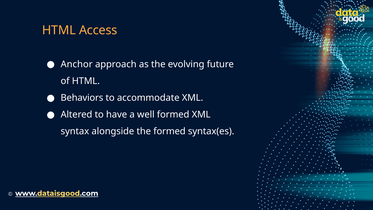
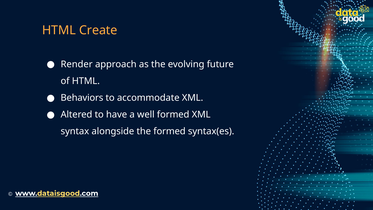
Access: Access -> Create
Anchor: Anchor -> Render
